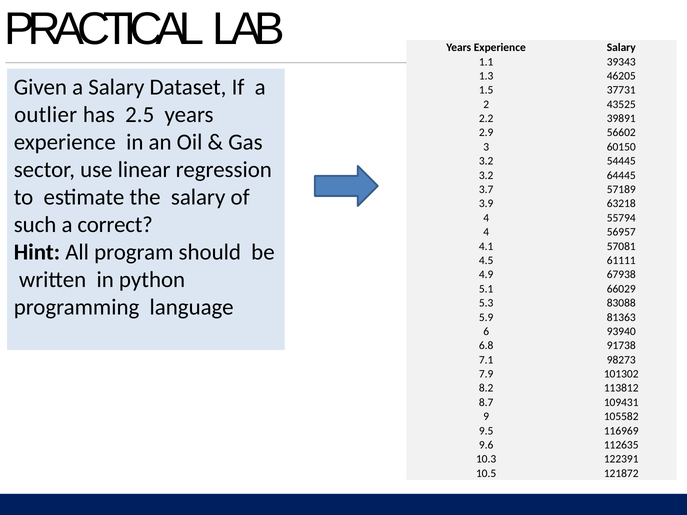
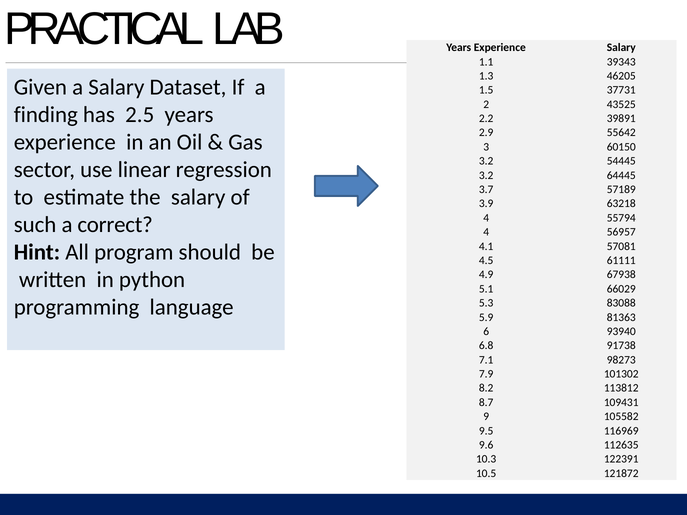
outlier: outlier -> finding
56602: 56602 -> 55642
